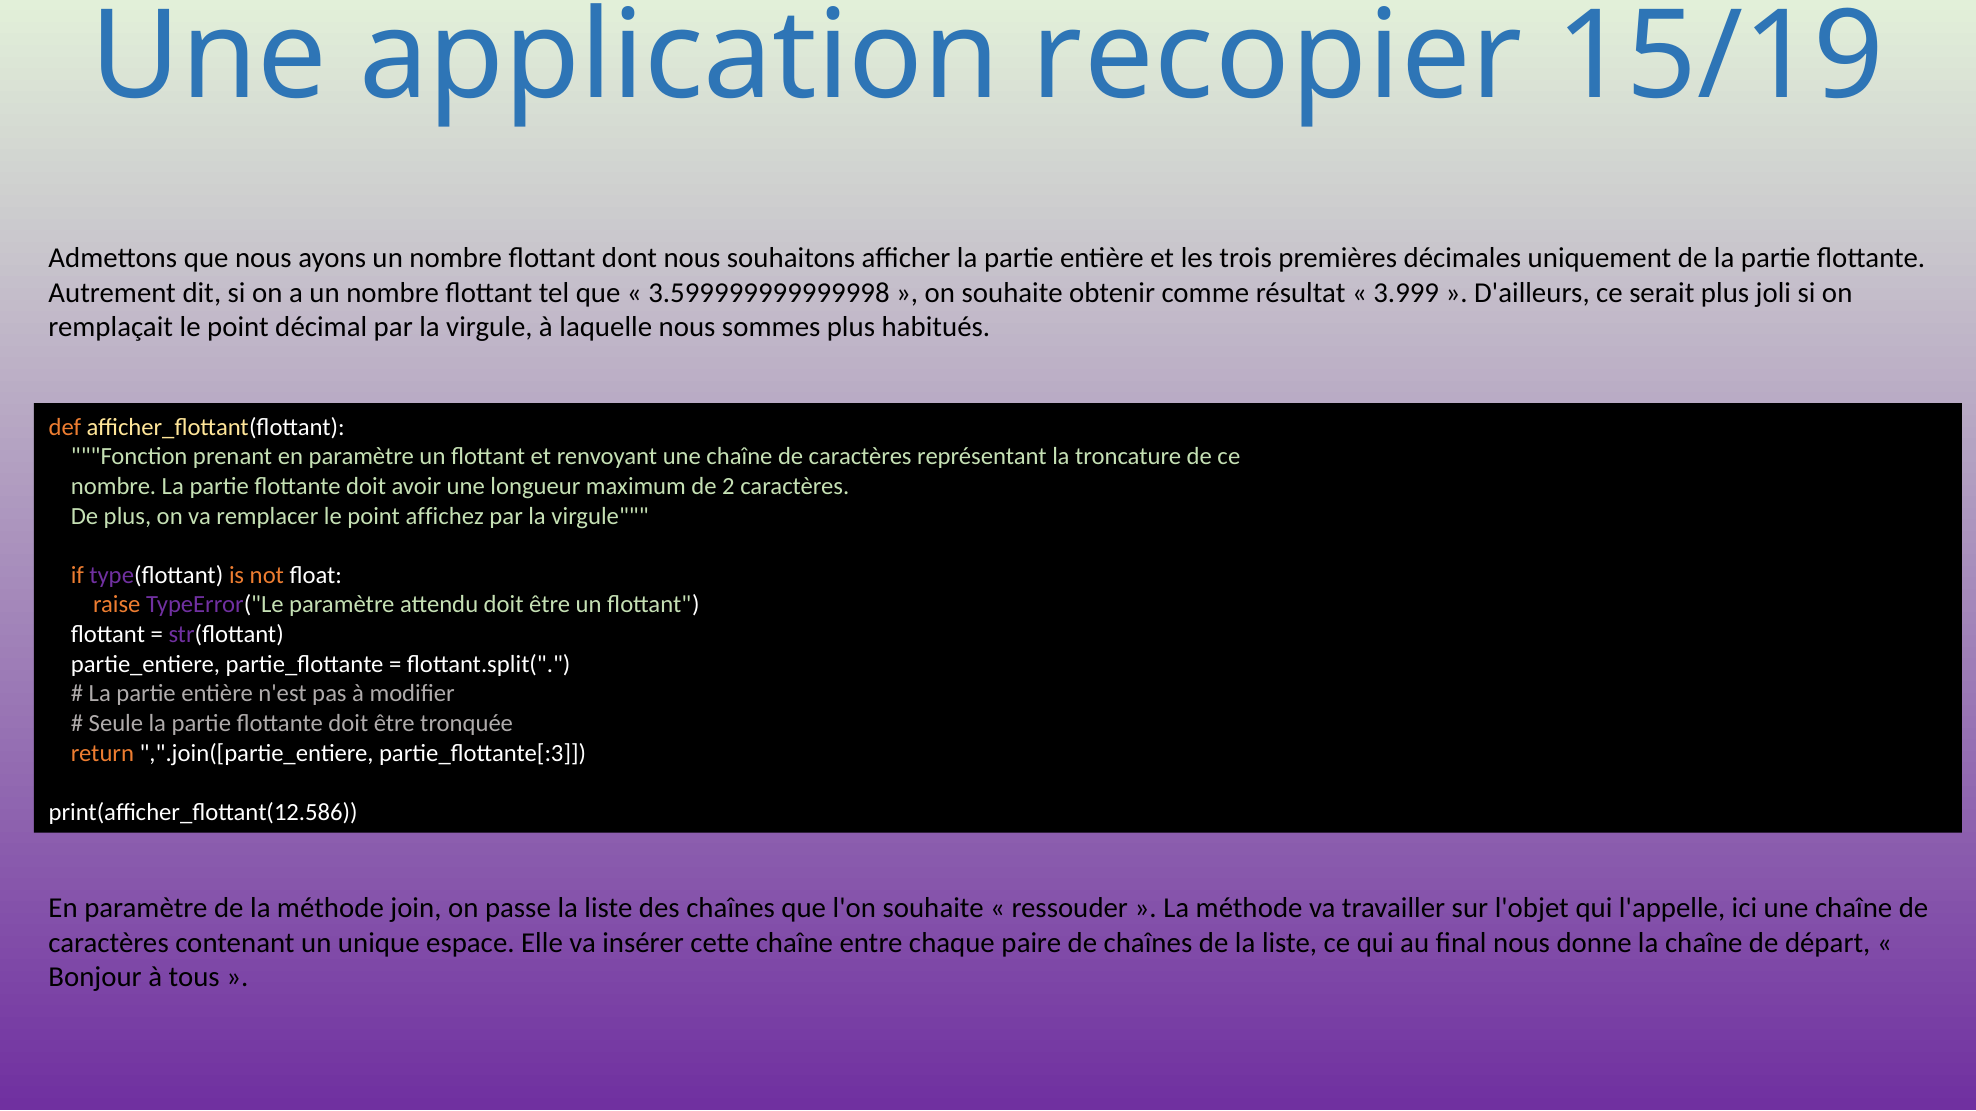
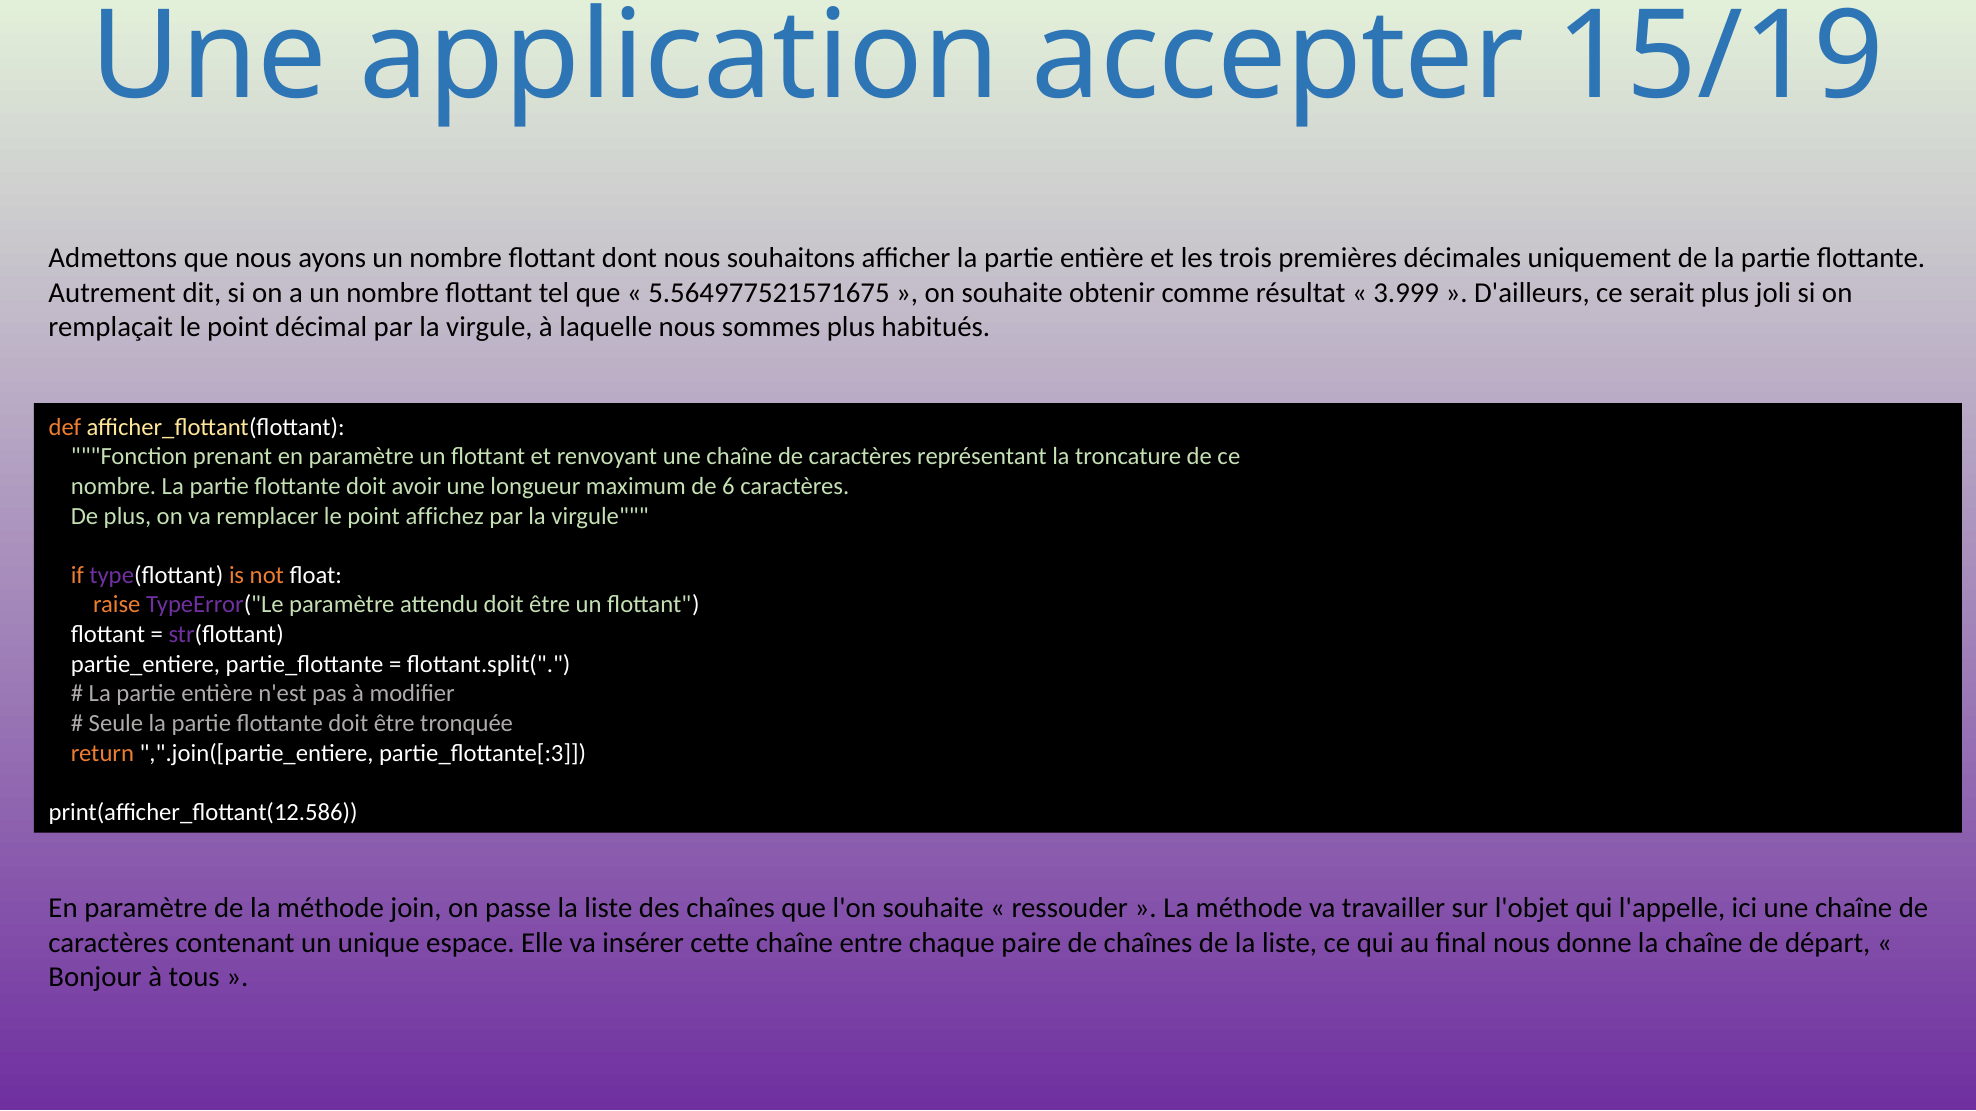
recopier: recopier -> accepter
3.599999999999998: 3.599999999999998 -> 5.564977521571675
2: 2 -> 6
